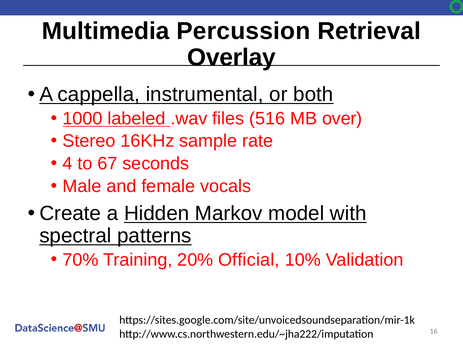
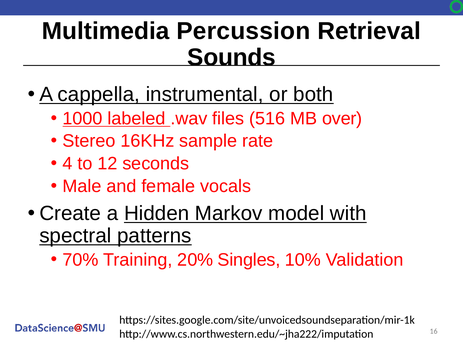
Overlay: Overlay -> Sounds
67: 67 -> 12
Official: Official -> Singles
